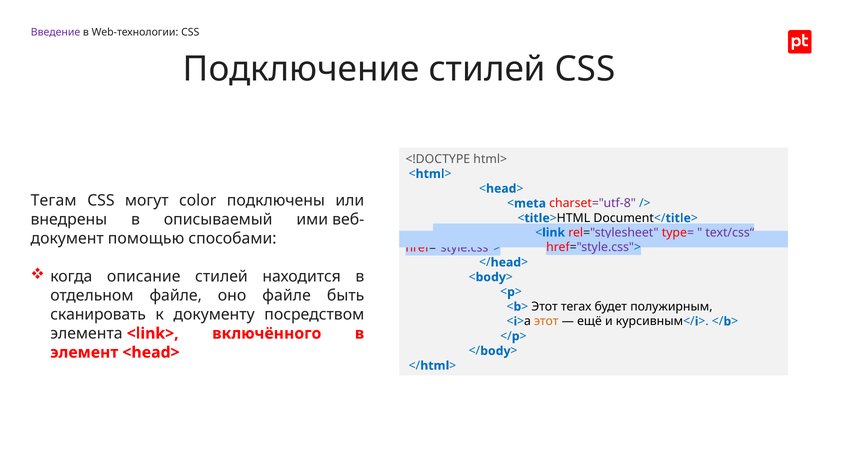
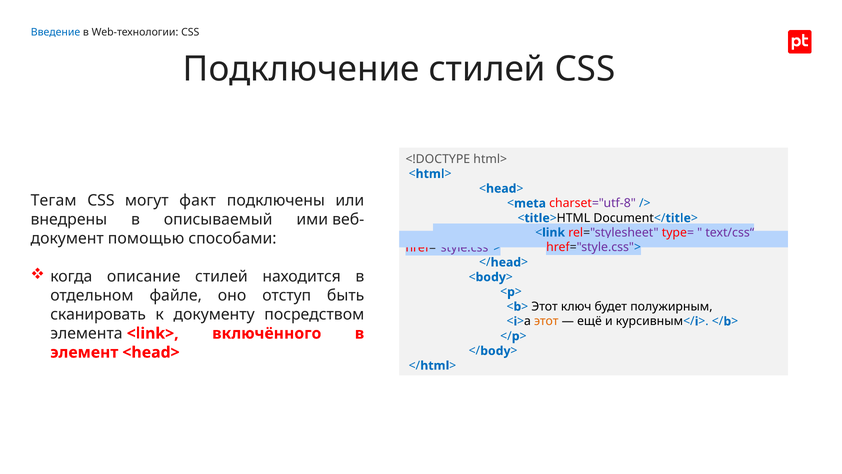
Введение colour: purple -> blue
color: color -> факт
оно файле: файле -> отступ
тегах: тегах -> ключ
